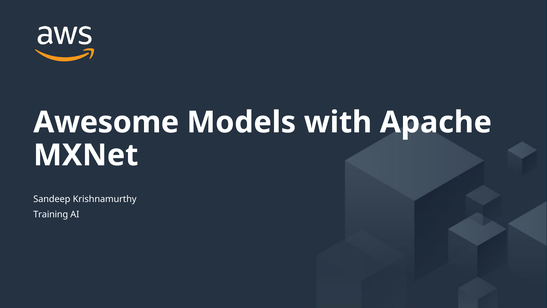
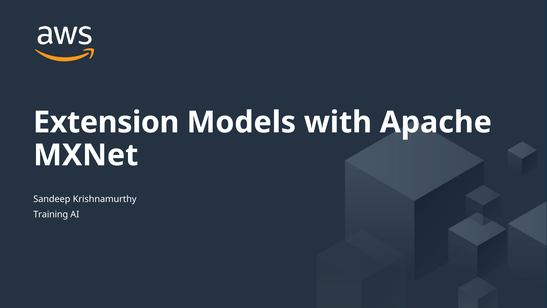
Awesome: Awesome -> Extension
